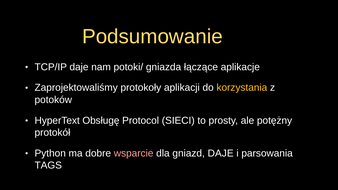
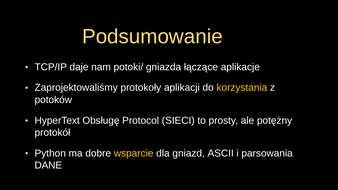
wsparcie colour: pink -> yellow
gniazd DAJE: DAJE -> ASCII
TAGS: TAGS -> DANE
